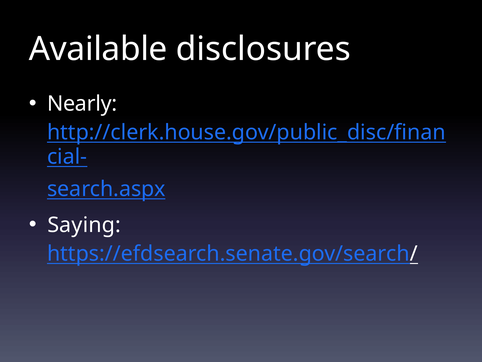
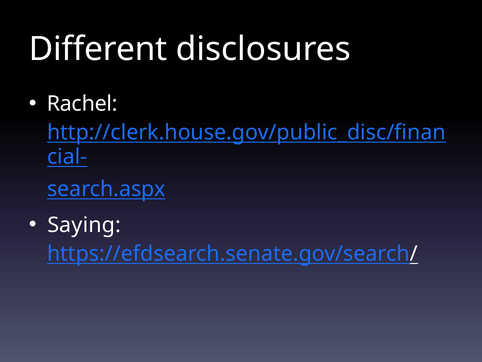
Available: Available -> Different
Nearly: Nearly -> Rachel
